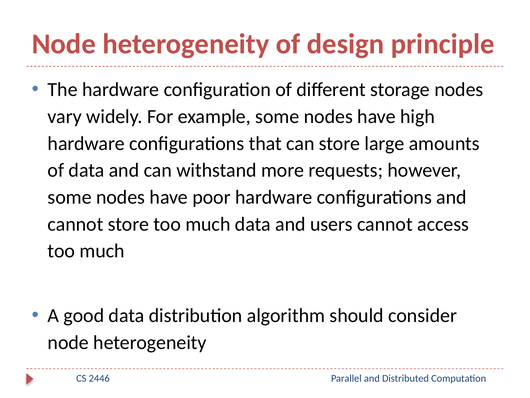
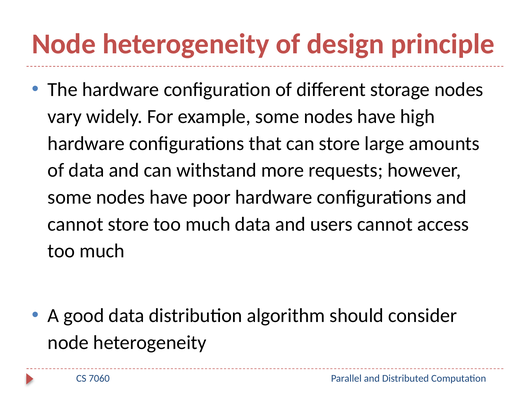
2446: 2446 -> 7060
